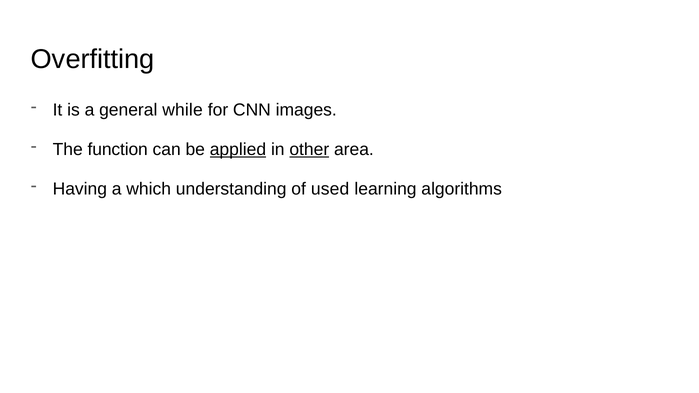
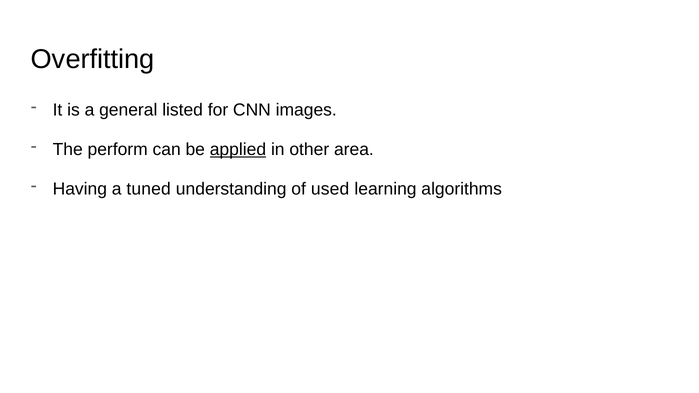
while: while -> listed
function: function -> perform
other underline: present -> none
which: which -> tuned
